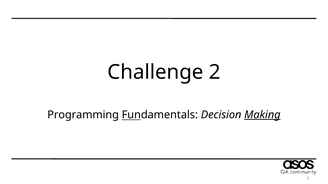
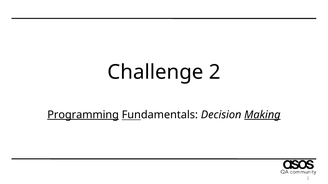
Programming underline: none -> present
